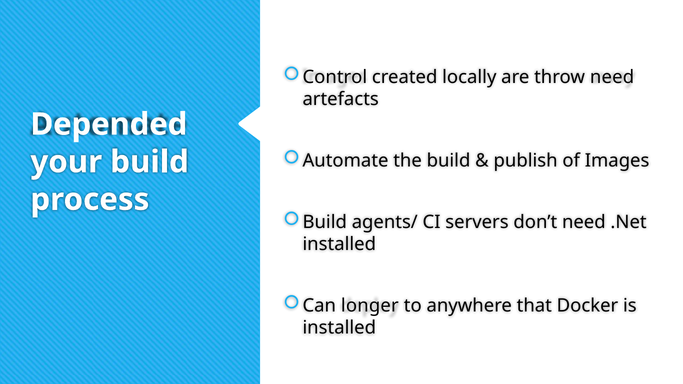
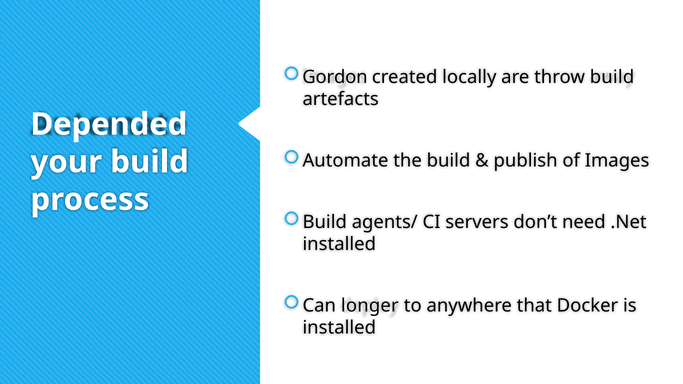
Control: Control -> Gordon
throw need: need -> build
